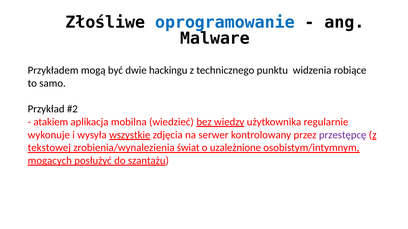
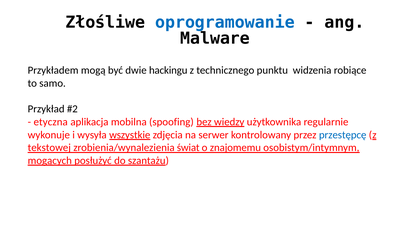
atakiem: atakiem -> etyczna
wiedzieć: wiedzieć -> spoofing
przestępcę colour: purple -> blue
uzależnione: uzależnione -> znajomemu
